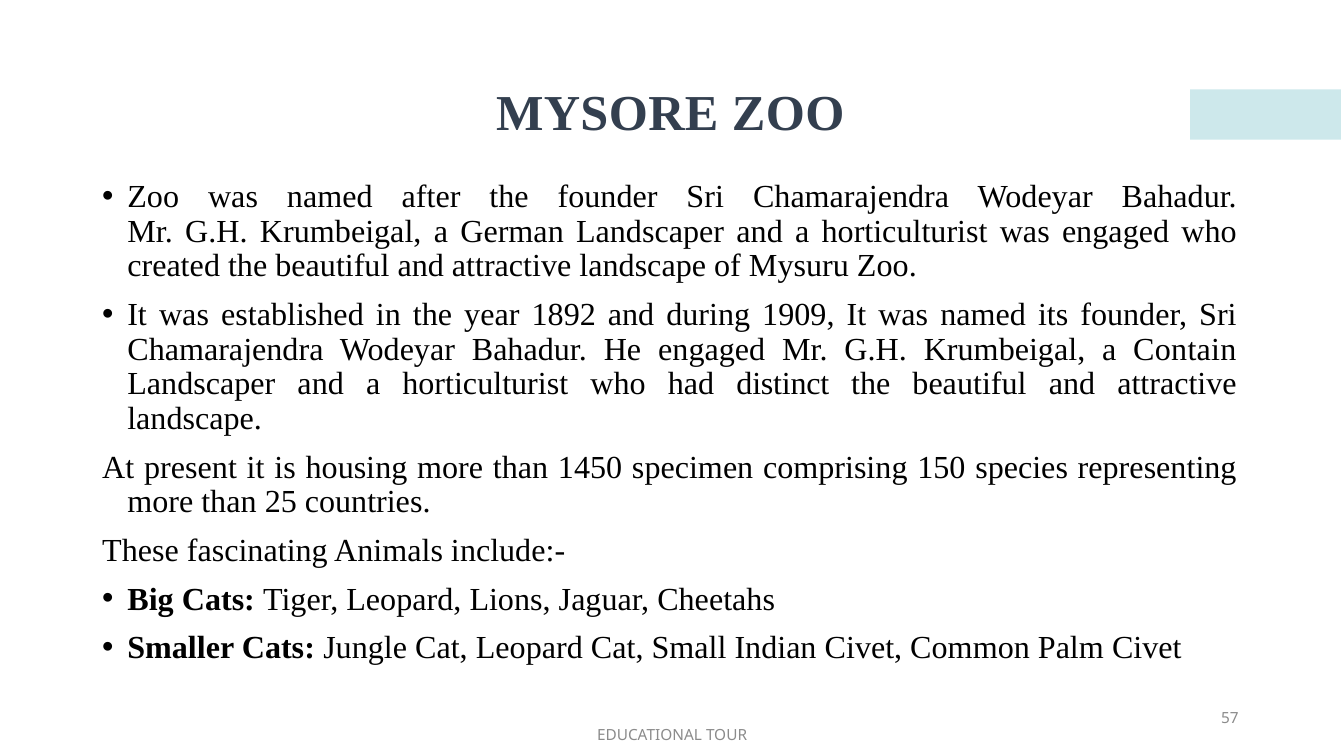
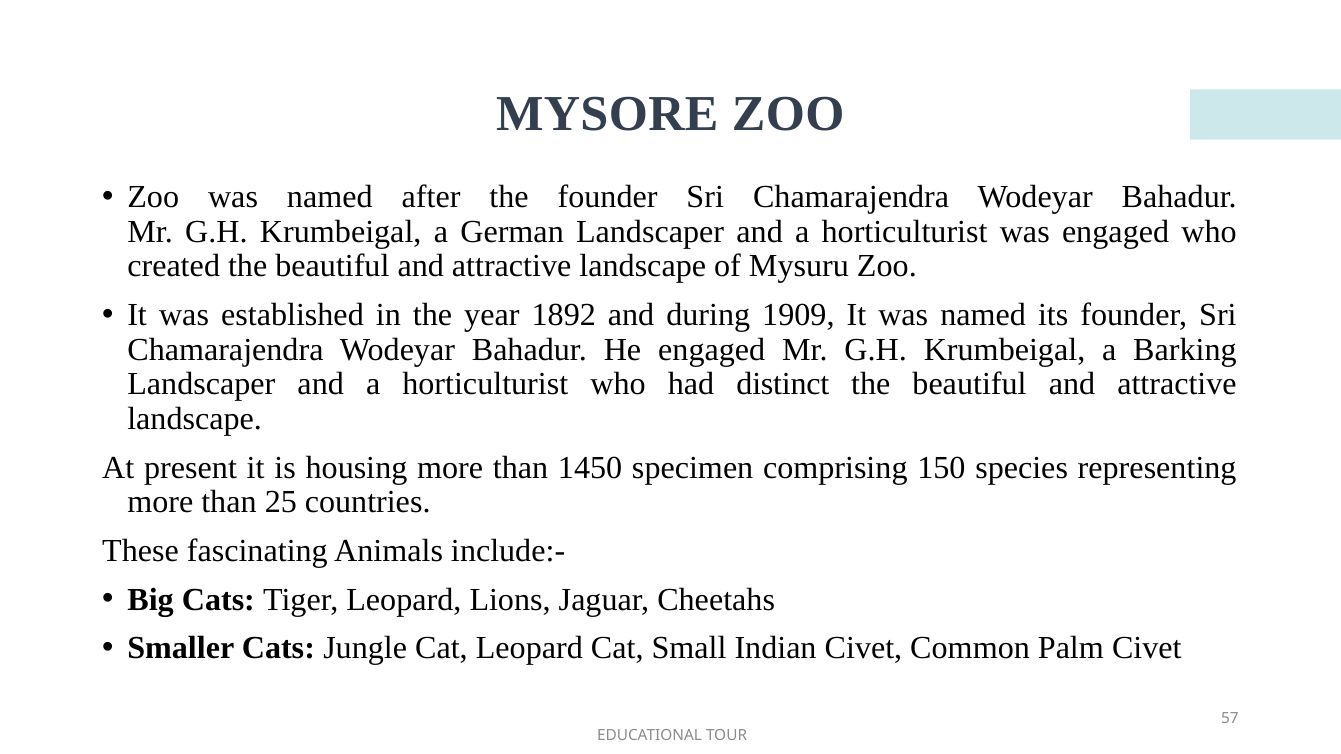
Contain: Contain -> Barking
